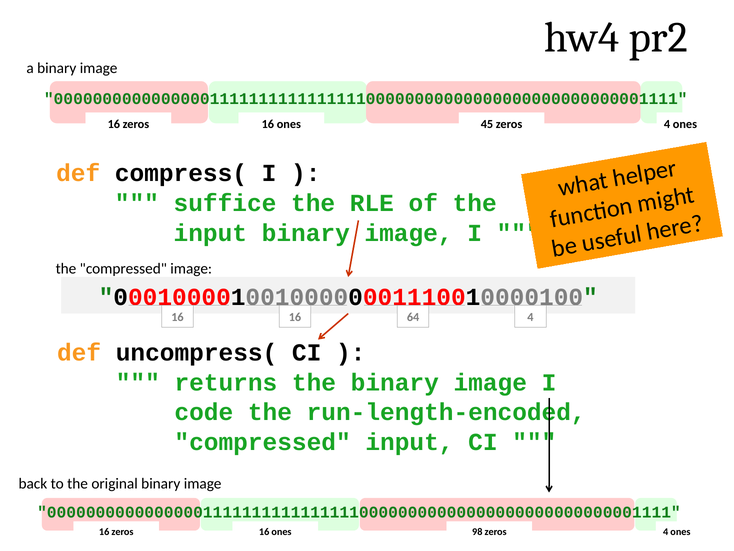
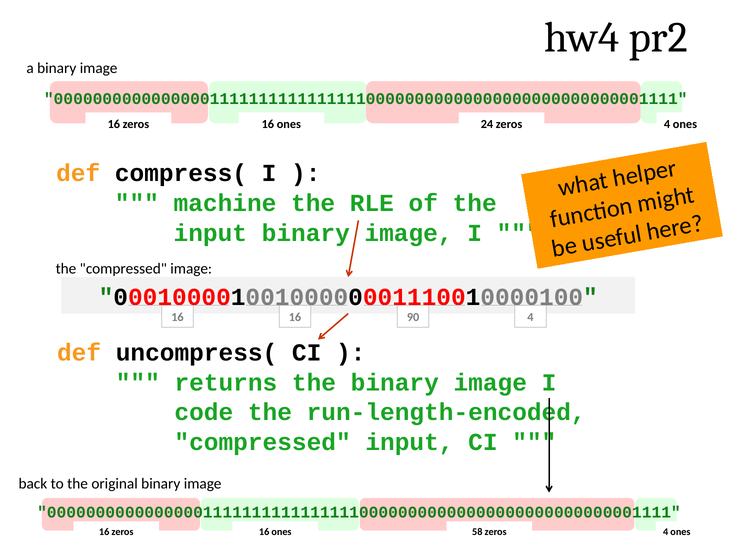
45: 45 -> 24
suffice: suffice -> machine
64: 64 -> 90
98: 98 -> 58
